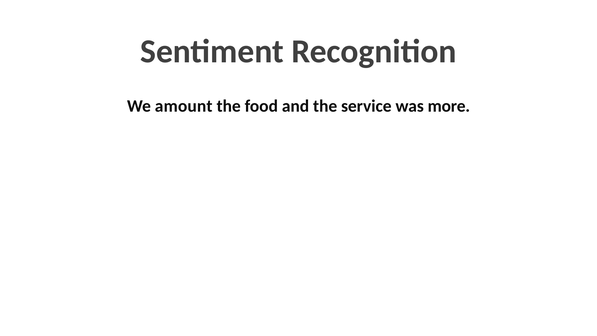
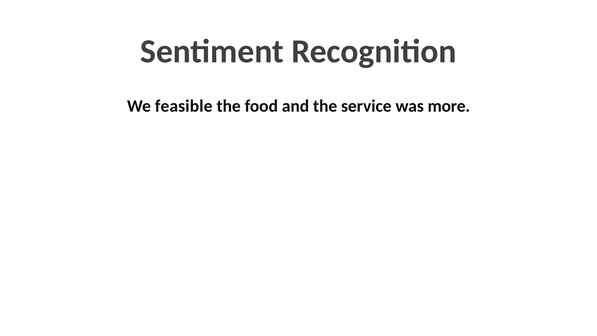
amount: amount -> feasible
